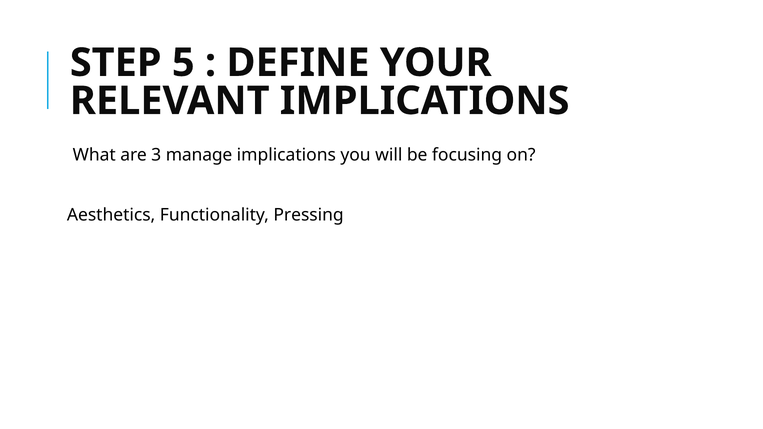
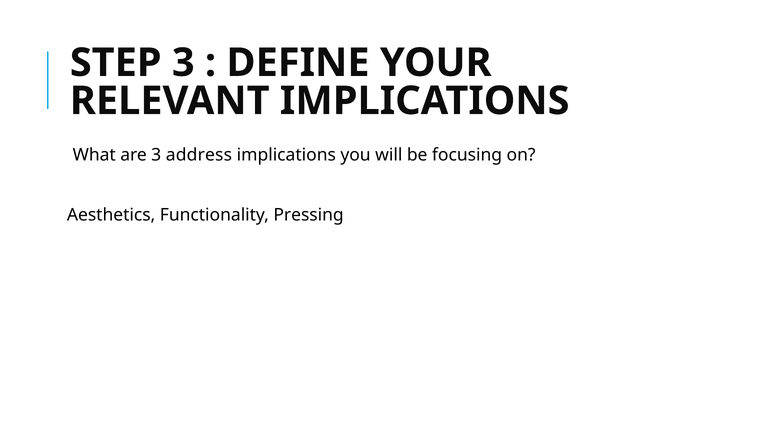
STEP 5: 5 -> 3
manage: manage -> address
